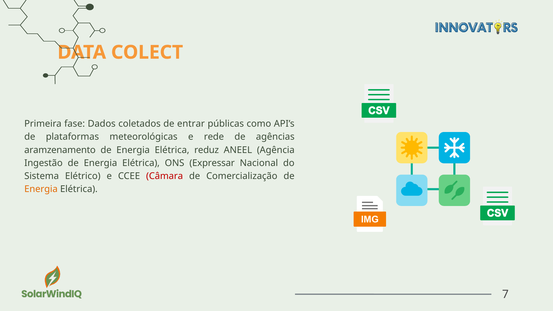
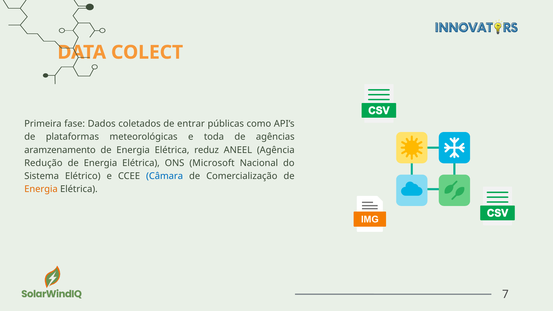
rede: rede -> toda
Ingestão: Ingestão -> Redução
Expressar: Expressar -> Microsoft
Câmara colour: red -> blue
